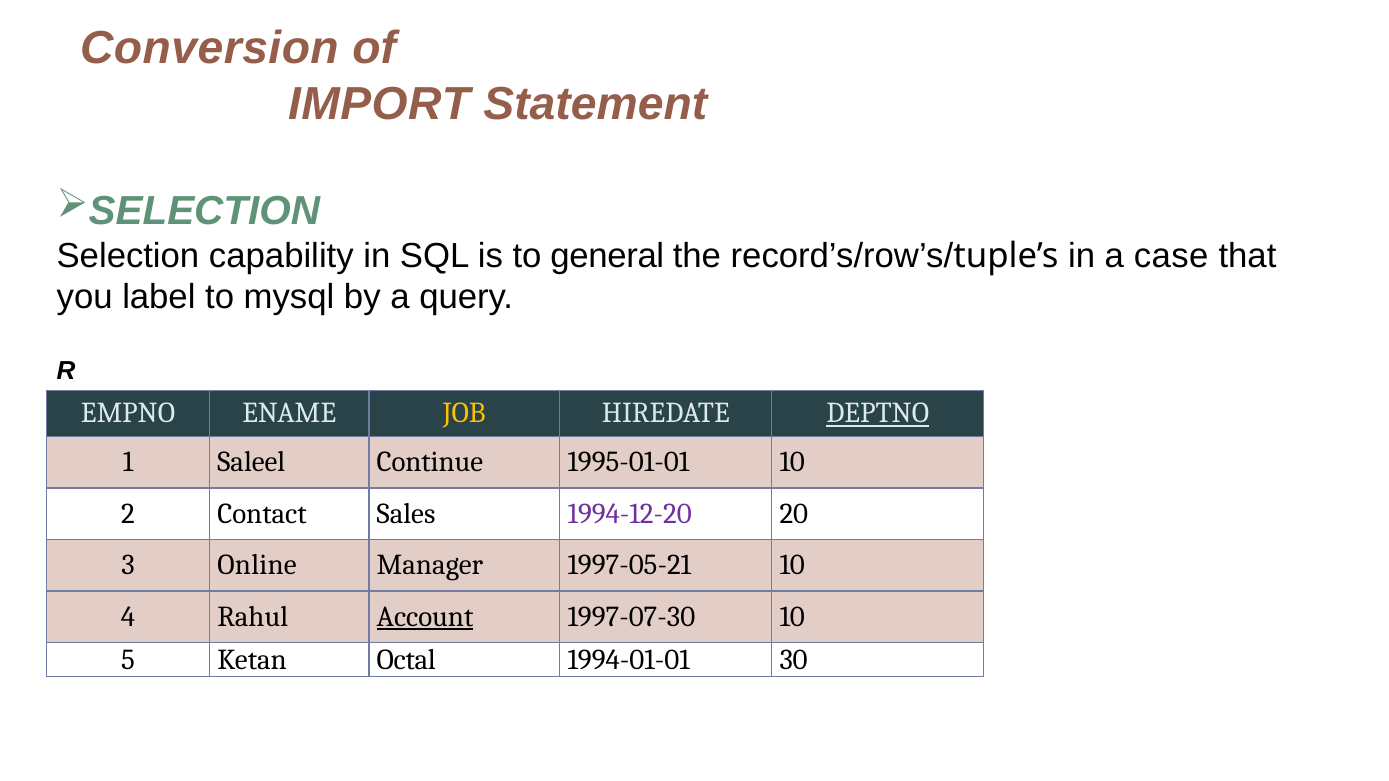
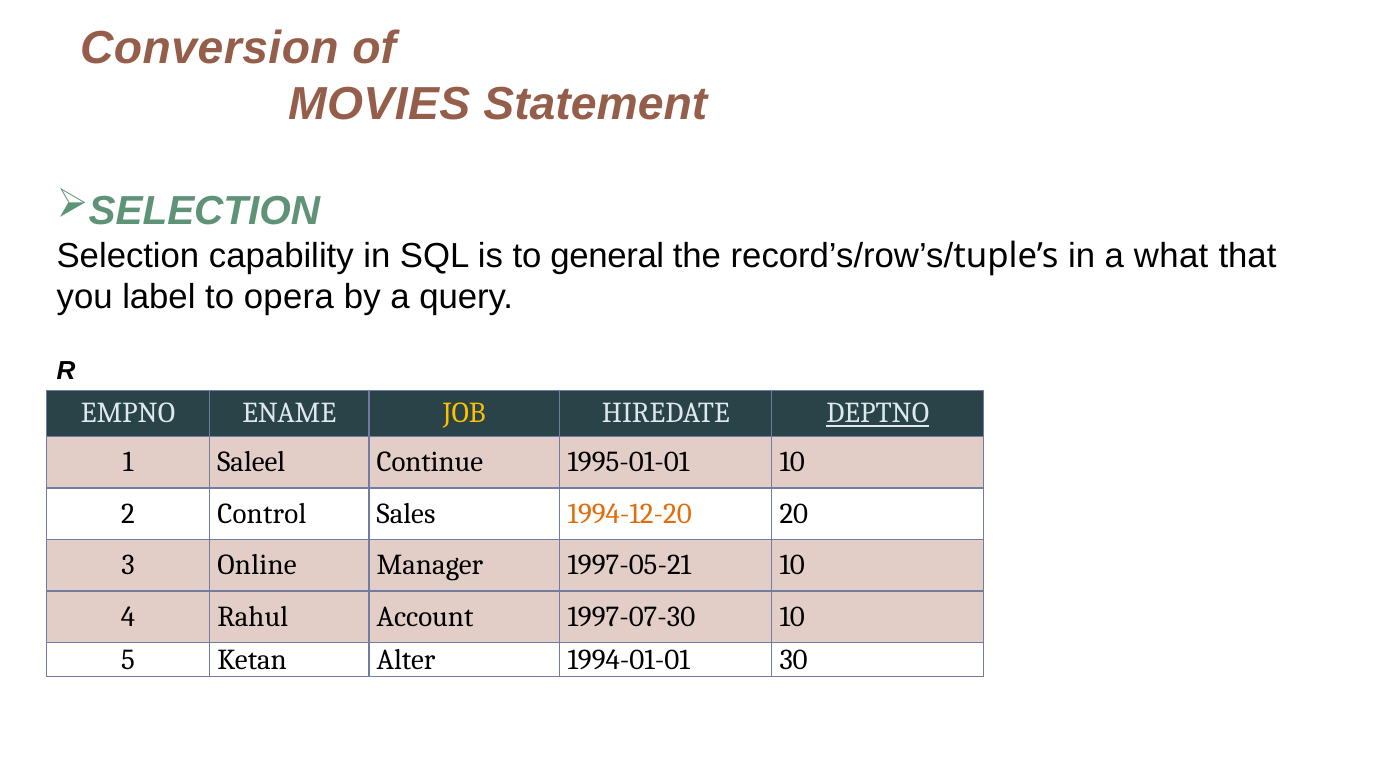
IMPORT: IMPORT -> MOVIES
case: case -> what
mysql: mysql -> opera
Contact: Contact -> Control
1994-12-20 colour: purple -> orange
Account underline: present -> none
Octal: Octal -> Alter
